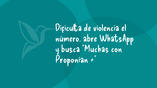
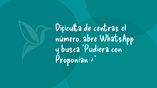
violencia: violencia -> centras
Muchas: Muchas -> Pudiera
